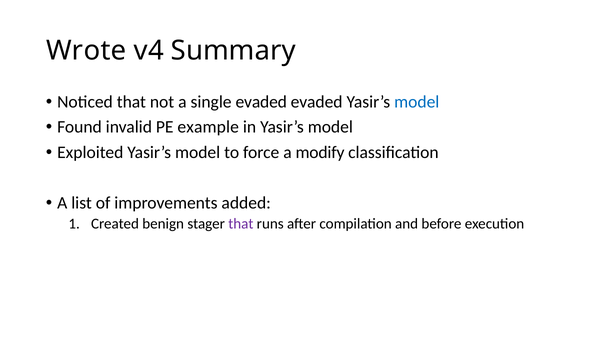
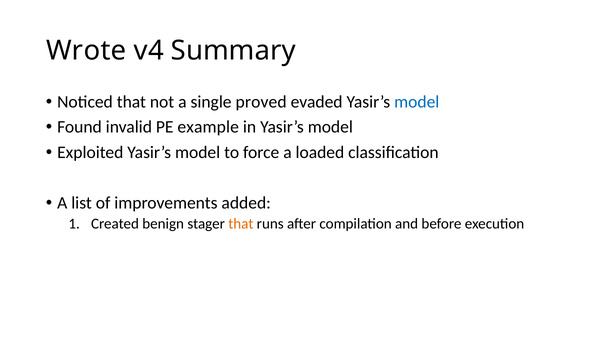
single evaded: evaded -> proved
modify: modify -> loaded
that at (241, 223) colour: purple -> orange
